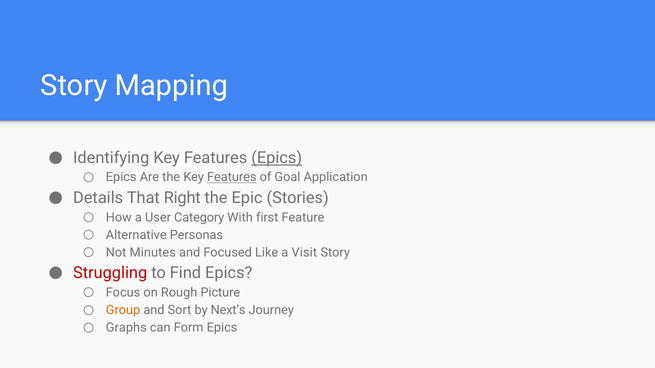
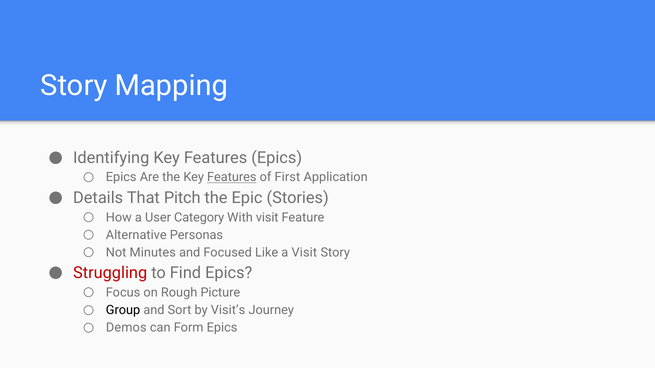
Epics at (277, 158) underline: present -> none
Goal: Goal -> First
Right: Right -> Pitch
With first: first -> visit
Group colour: orange -> black
Next’s: Next’s -> Visit’s
Graphs: Graphs -> Demos
